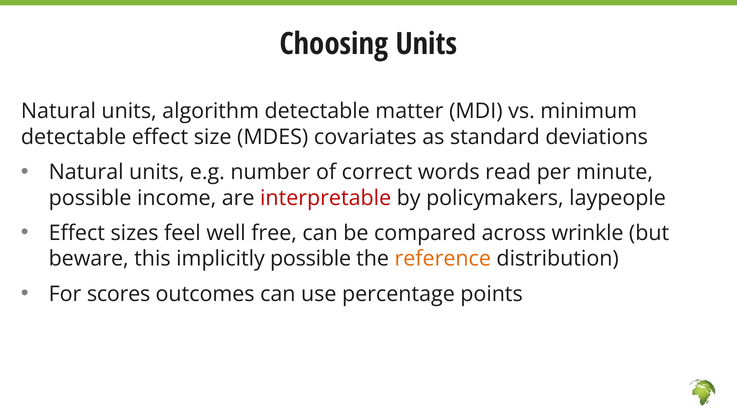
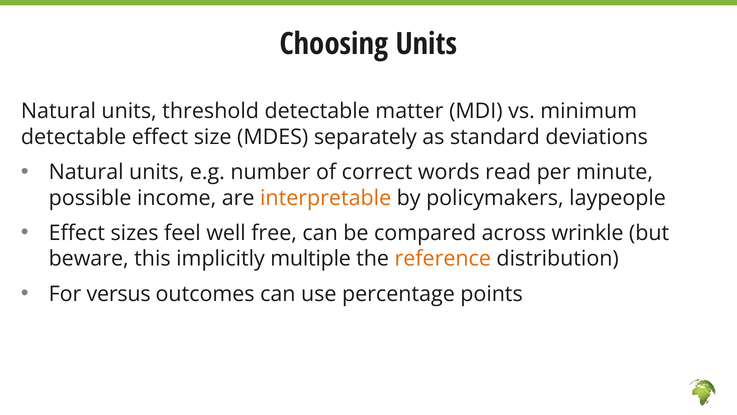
algorithm: algorithm -> threshold
covariates: covariates -> separately
interpretable colour: red -> orange
implicitly possible: possible -> multiple
scores: scores -> versus
